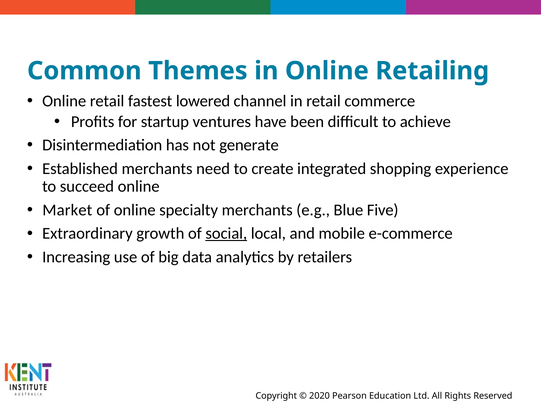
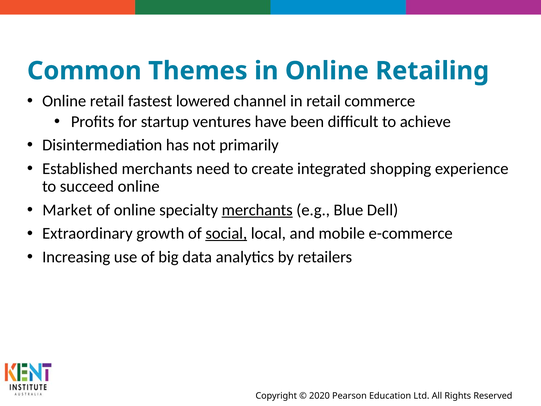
generate: generate -> primarily
merchants at (257, 210) underline: none -> present
Five: Five -> Dell
